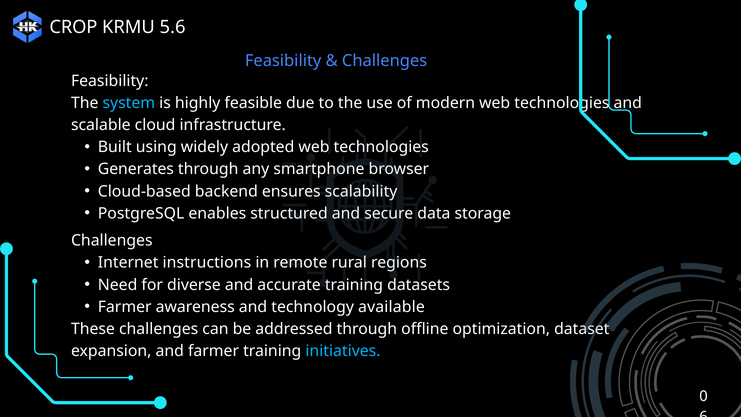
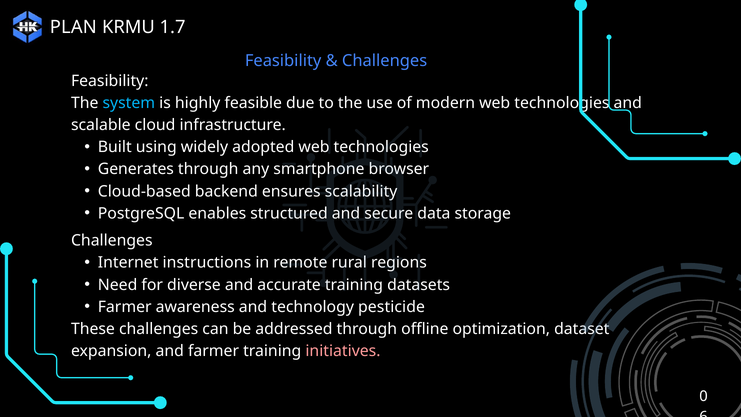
CROP: CROP -> PLAN
5.6: 5.6 -> 1.7
available: available -> pesticide
initiatives colour: light blue -> pink
